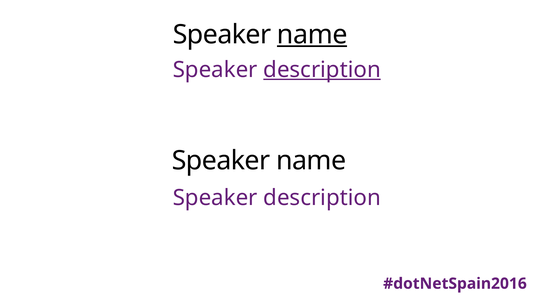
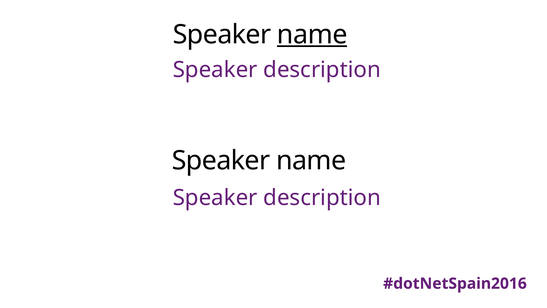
description at (322, 70) underline: present -> none
